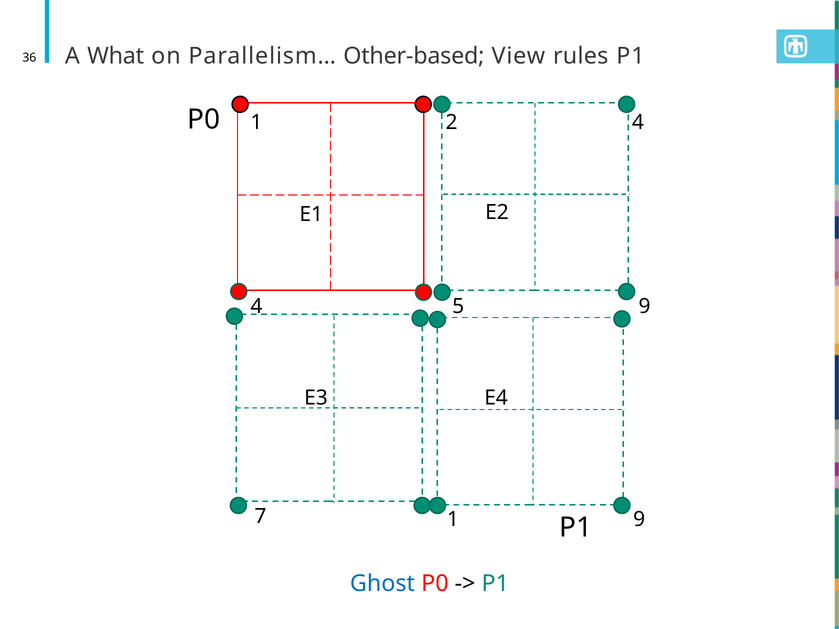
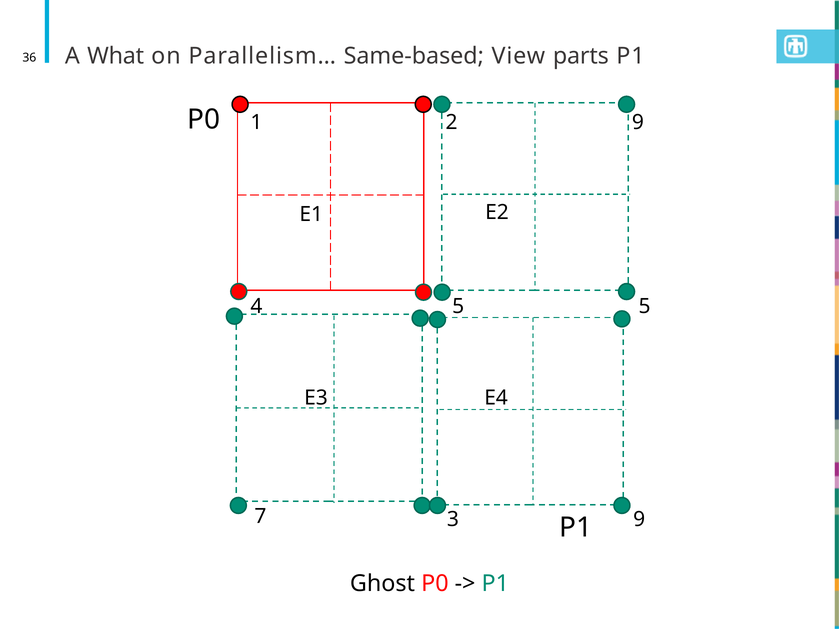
Other-based: Other-based -> Same-based
rules: rules -> parts
2 4: 4 -> 9
5 9: 9 -> 5
7 1: 1 -> 3
Ghost colour: blue -> black
